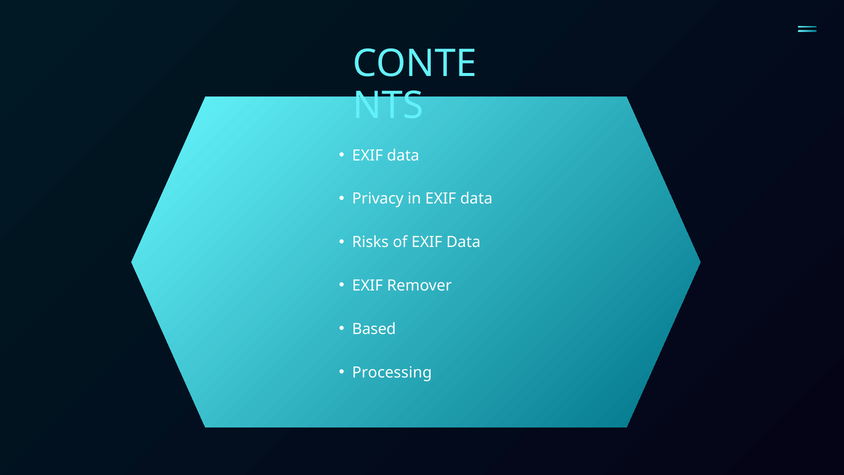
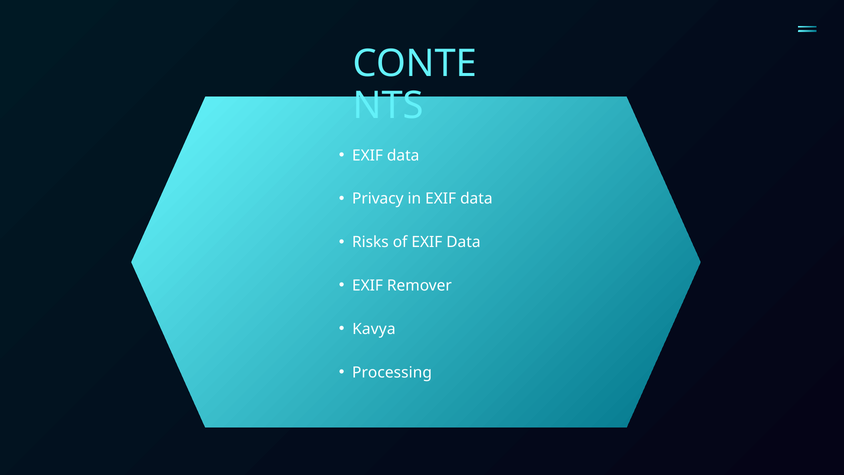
Based: Based -> Kavya
